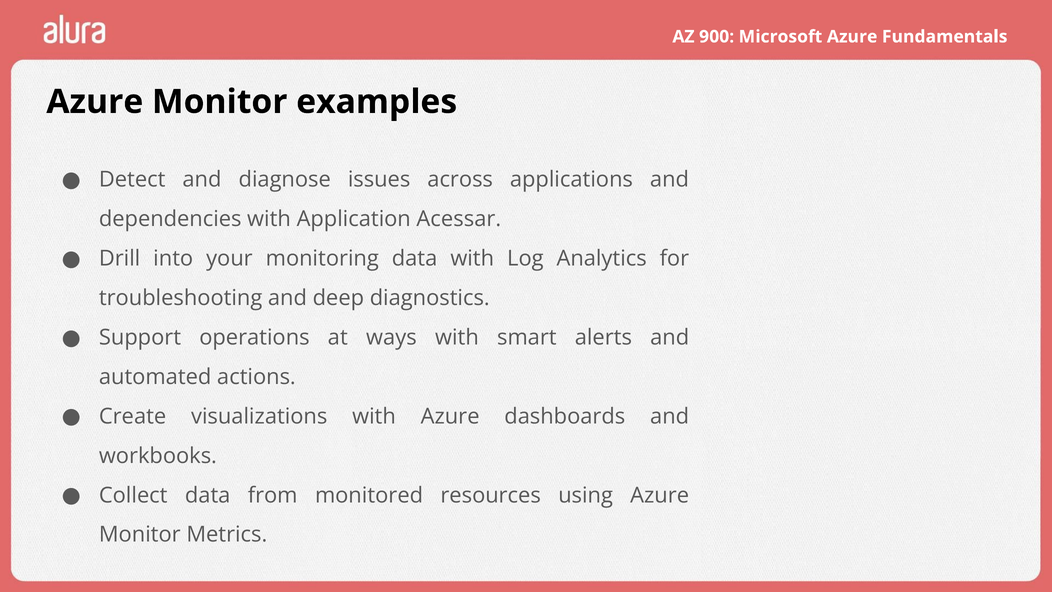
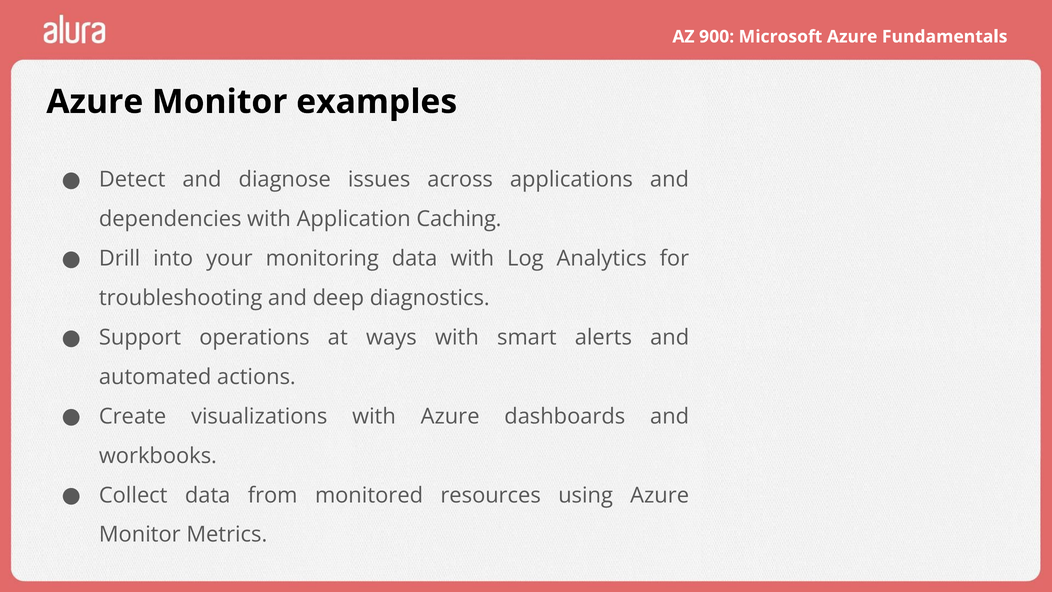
Acessar: Acessar -> Caching
